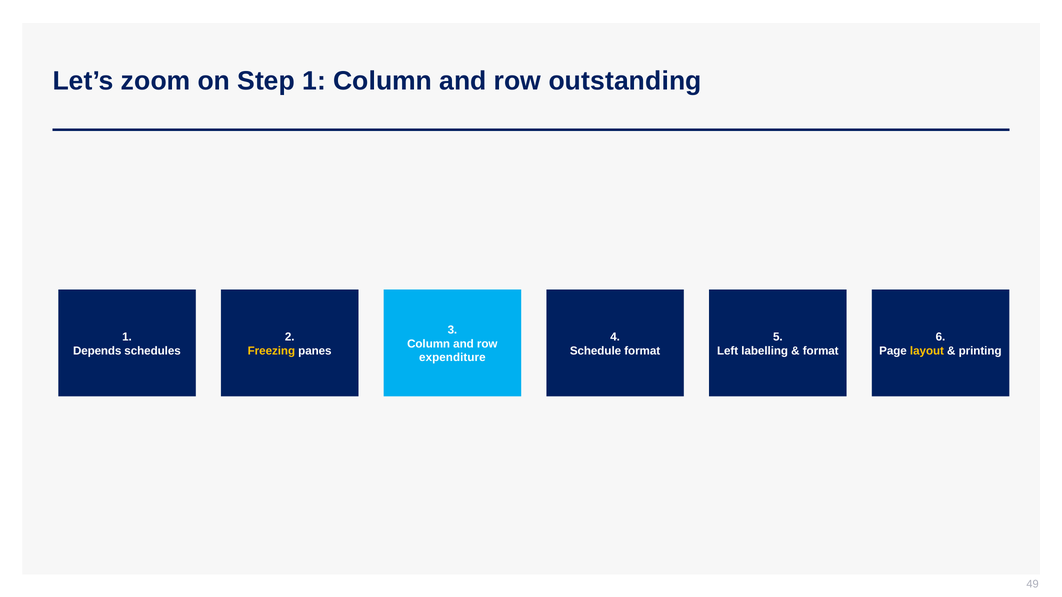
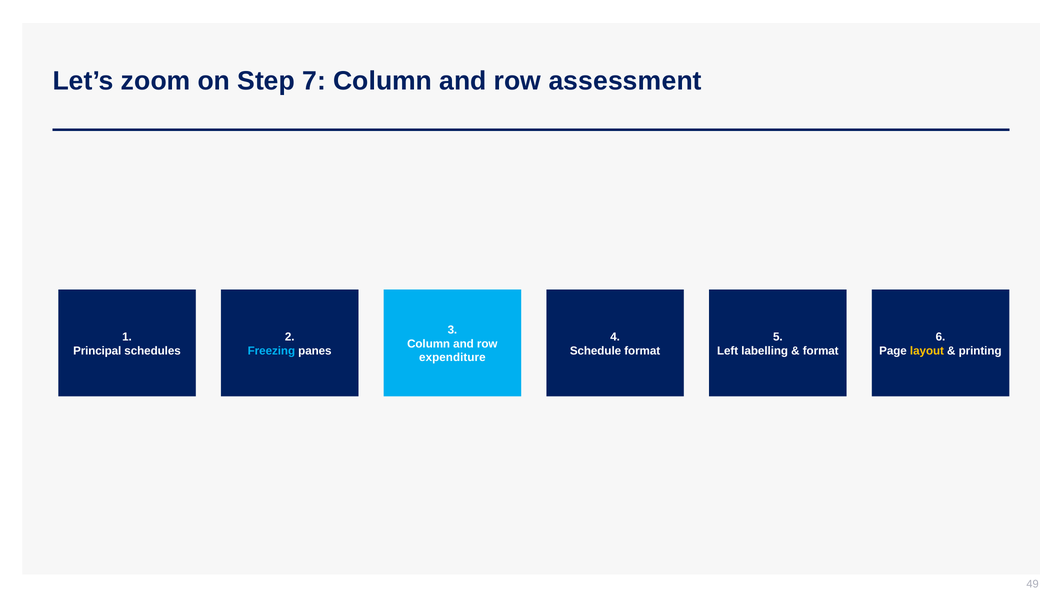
Step 1: 1 -> 7
outstanding: outstanding -> assessment
Depends: Depends -> Principal
Freezing colour: yellow -> light blue
